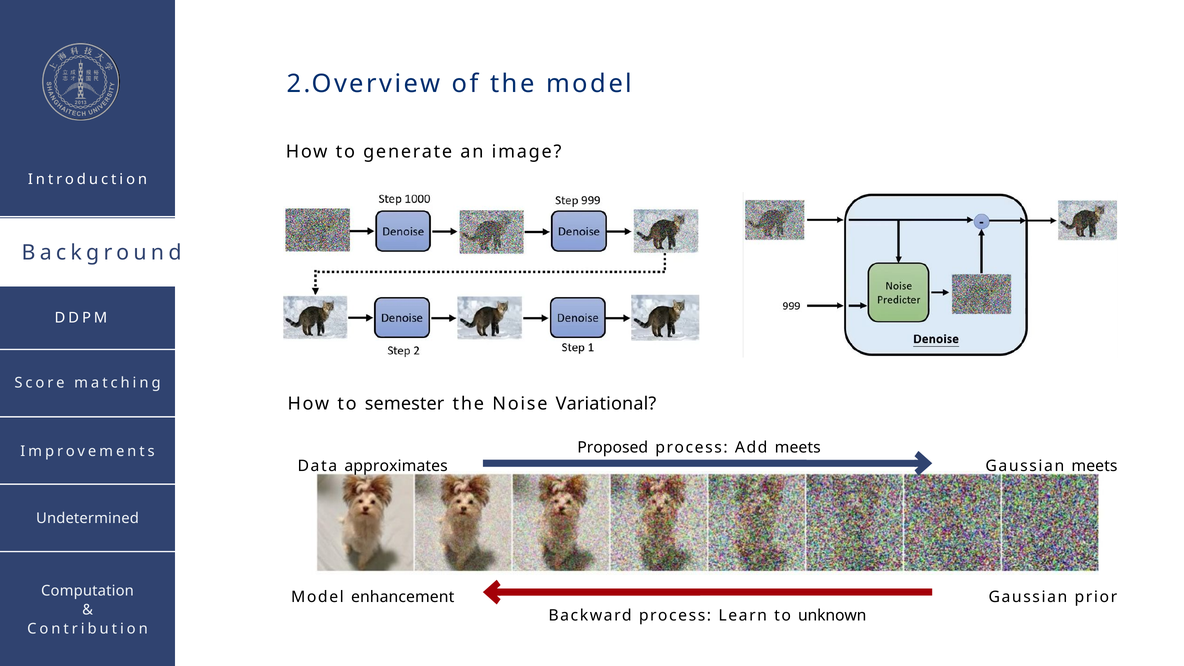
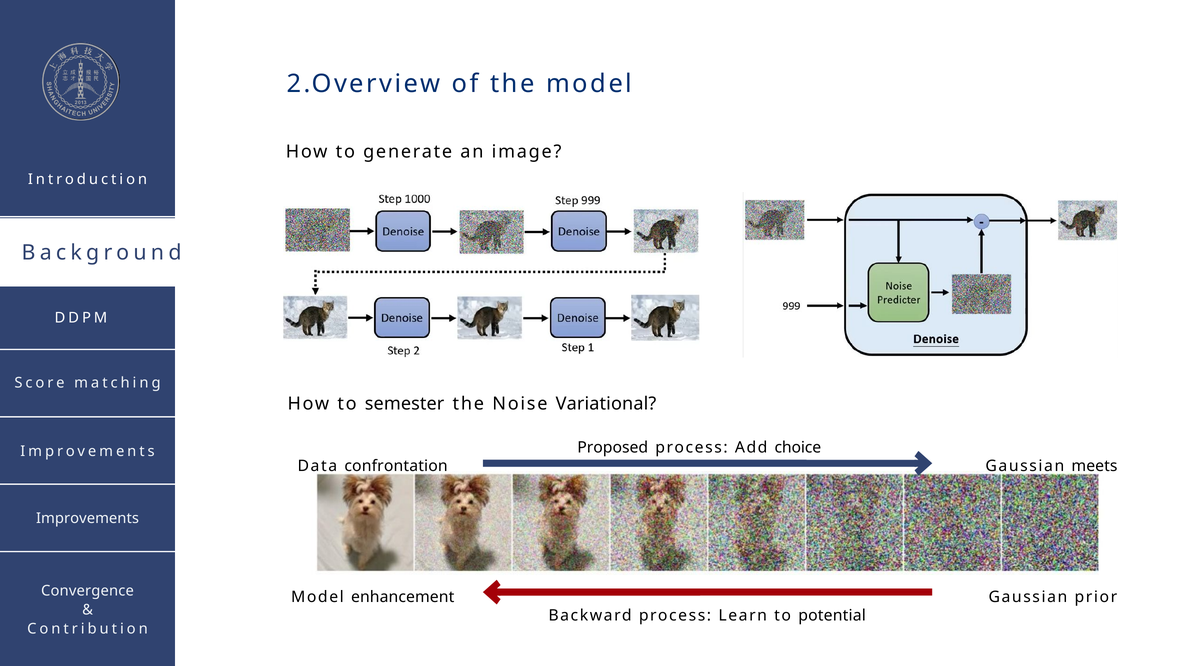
Add meets: meets -> choice
approximates: approximates -> confrontation
Undetermined at (87, 518): Undetermined -> Improvements
Computation: Computation -> Convergence
unknown: unknown -> potential
